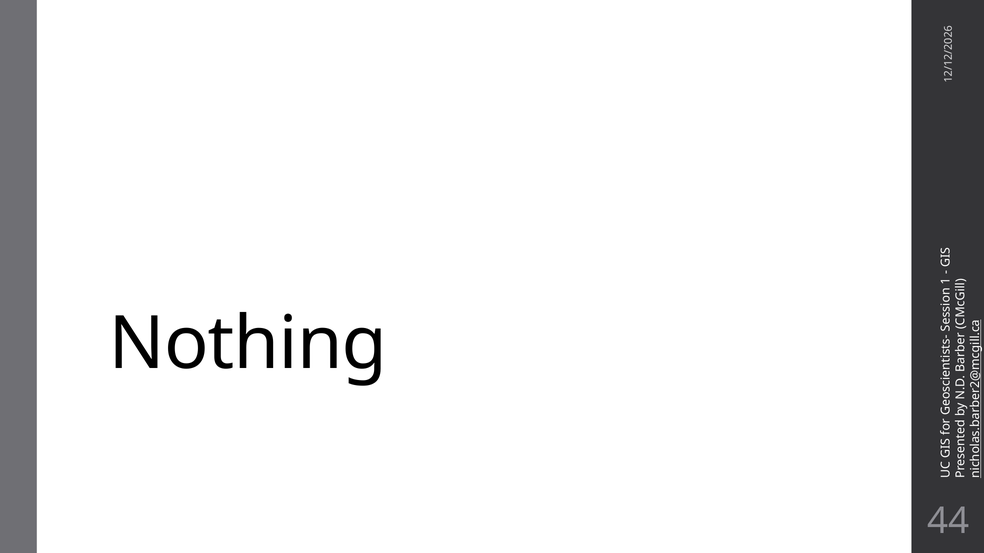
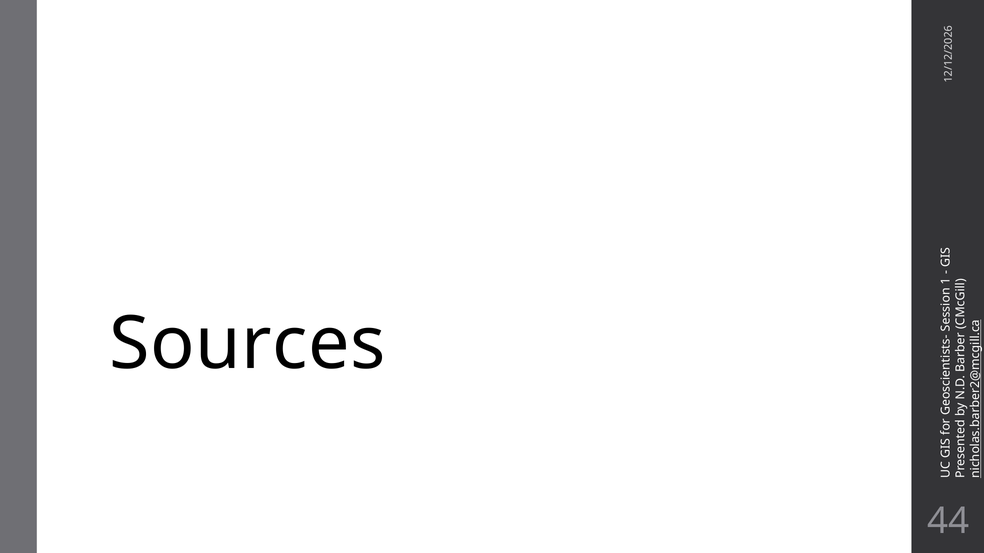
Nothing: Nothing -> Sources
